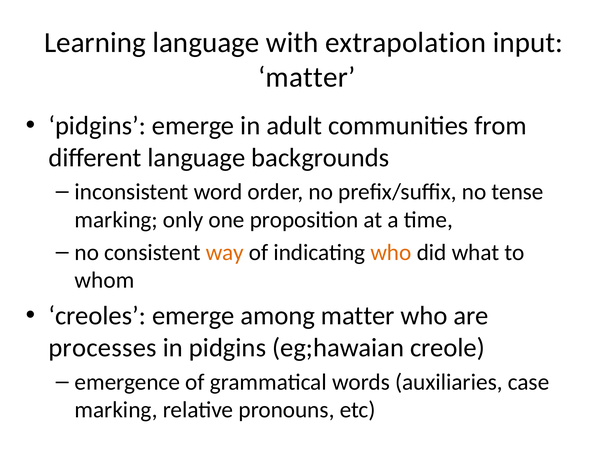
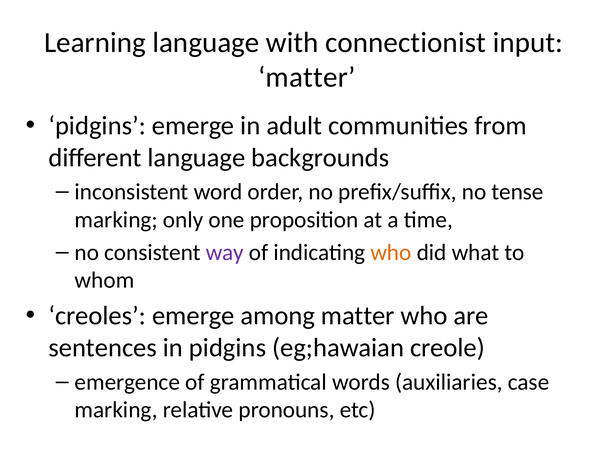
extrapolation: extrapolation -> connectionist
way colour: orange -> purple
processes: processes -> sentences
